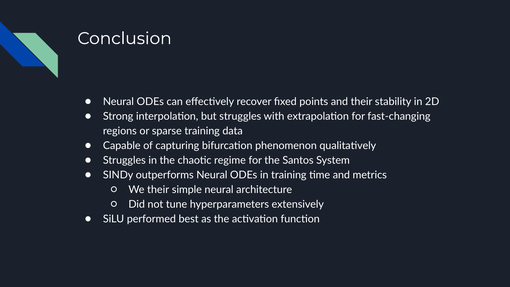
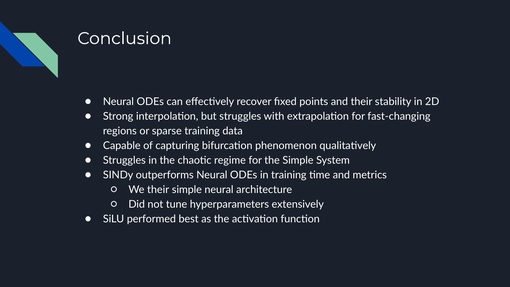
the Santos: Santos -> Simple
